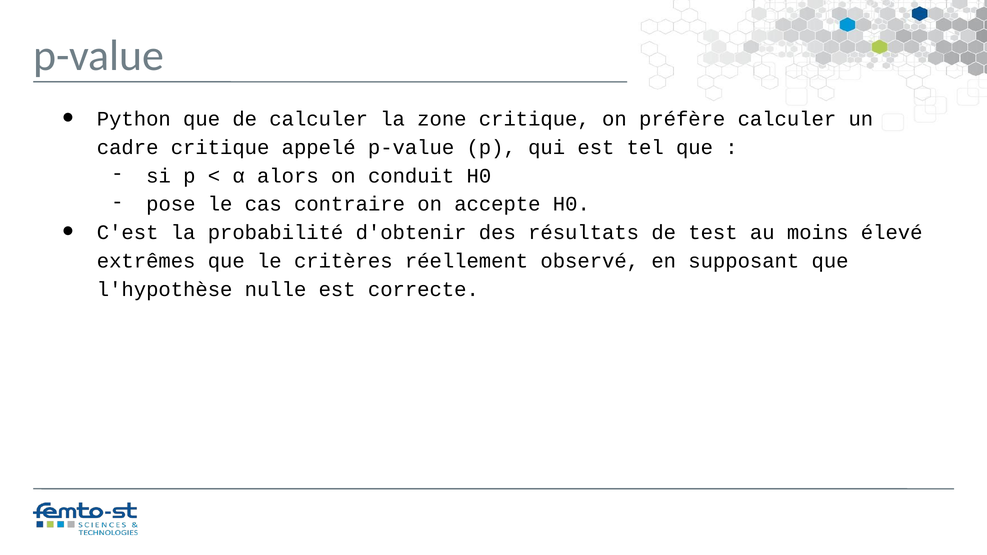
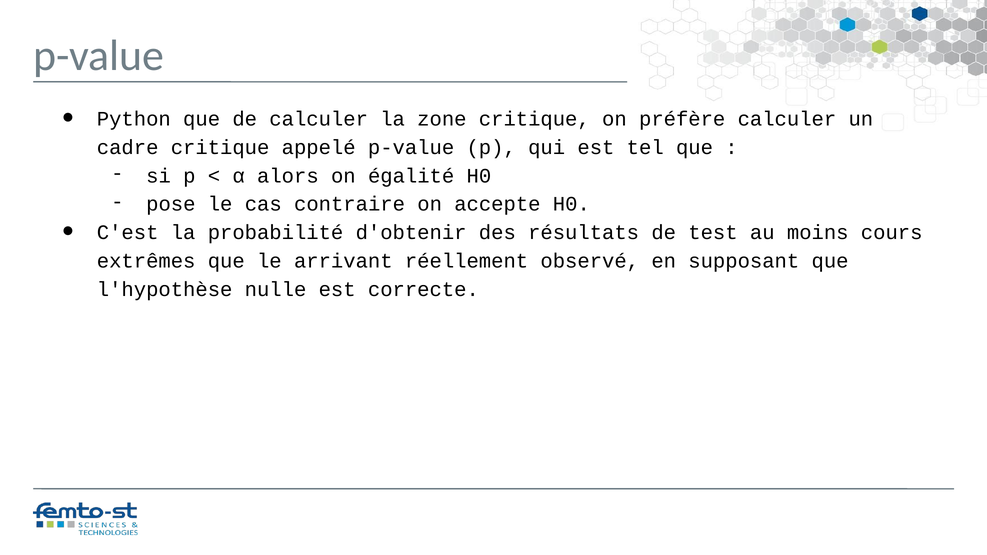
conduit: conduit -> égalité
élevé: élevé -> cours
critères: critères -> arrivant
